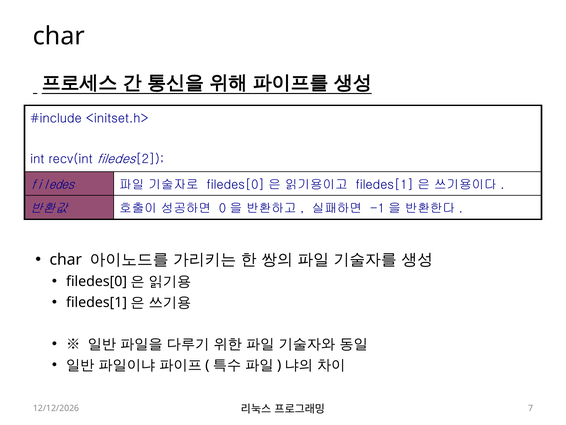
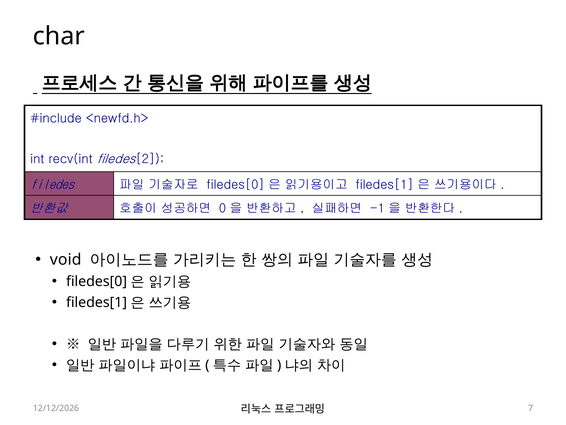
<initset.h>: <initset.h> -> <newfd.h>
char at (66, 259): char -> void
